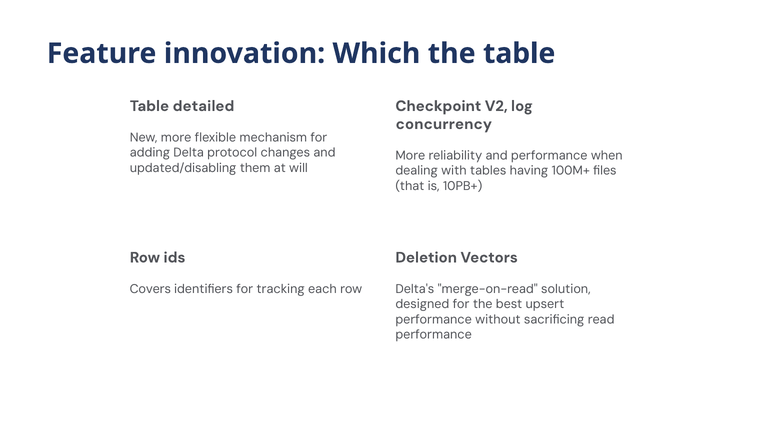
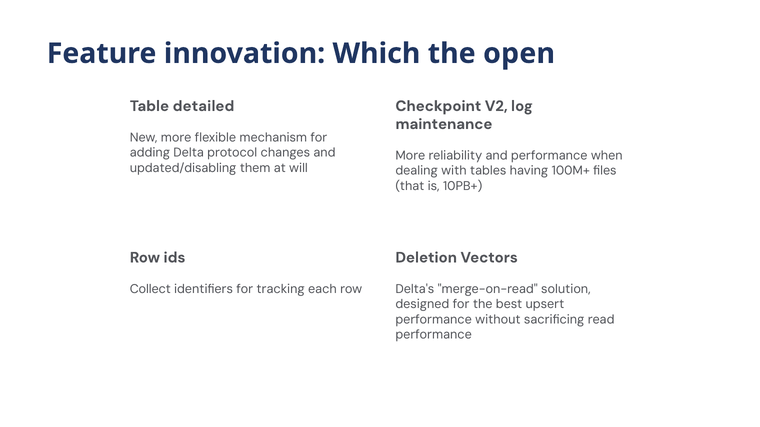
the table: table -> open
concurrency: concurrency -> maintenance
Covers: Covers -> Collect
